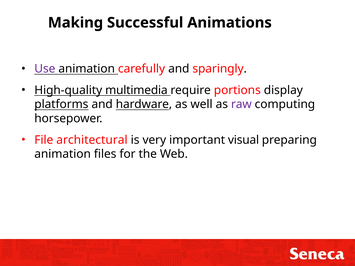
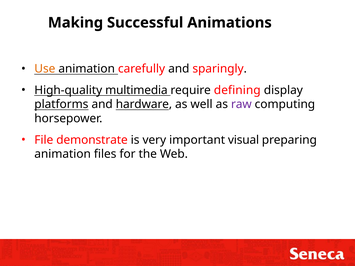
Use colour: purple -> orange
portions: portions -> defining
architectural: architectural -> demonstrate
